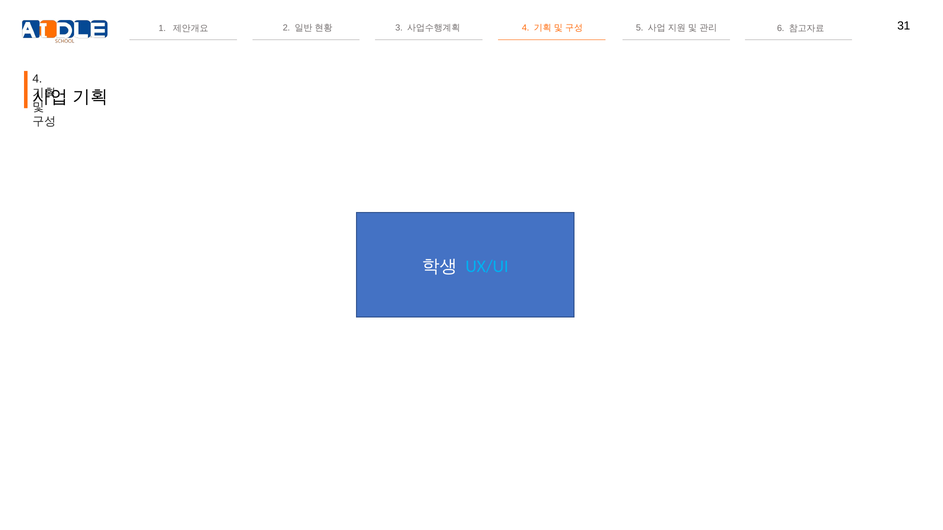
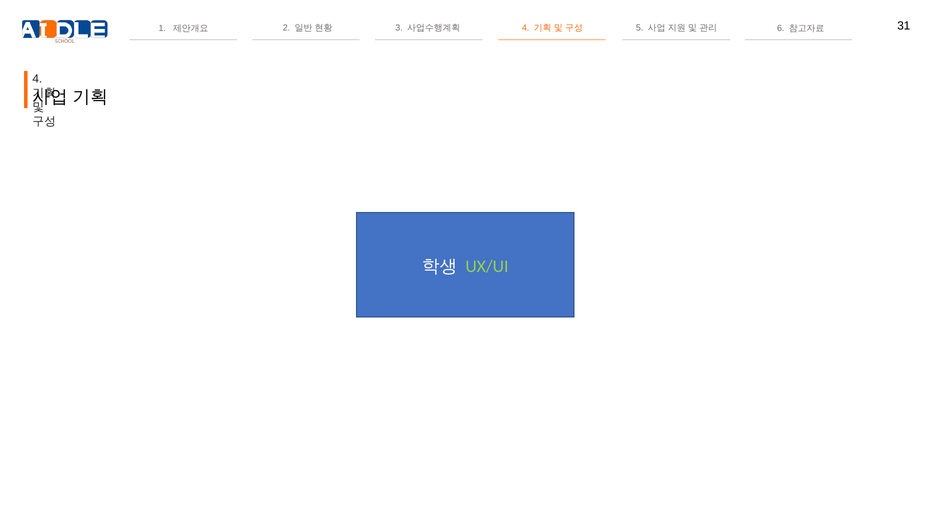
UX/UI colour: light blue -> light green
